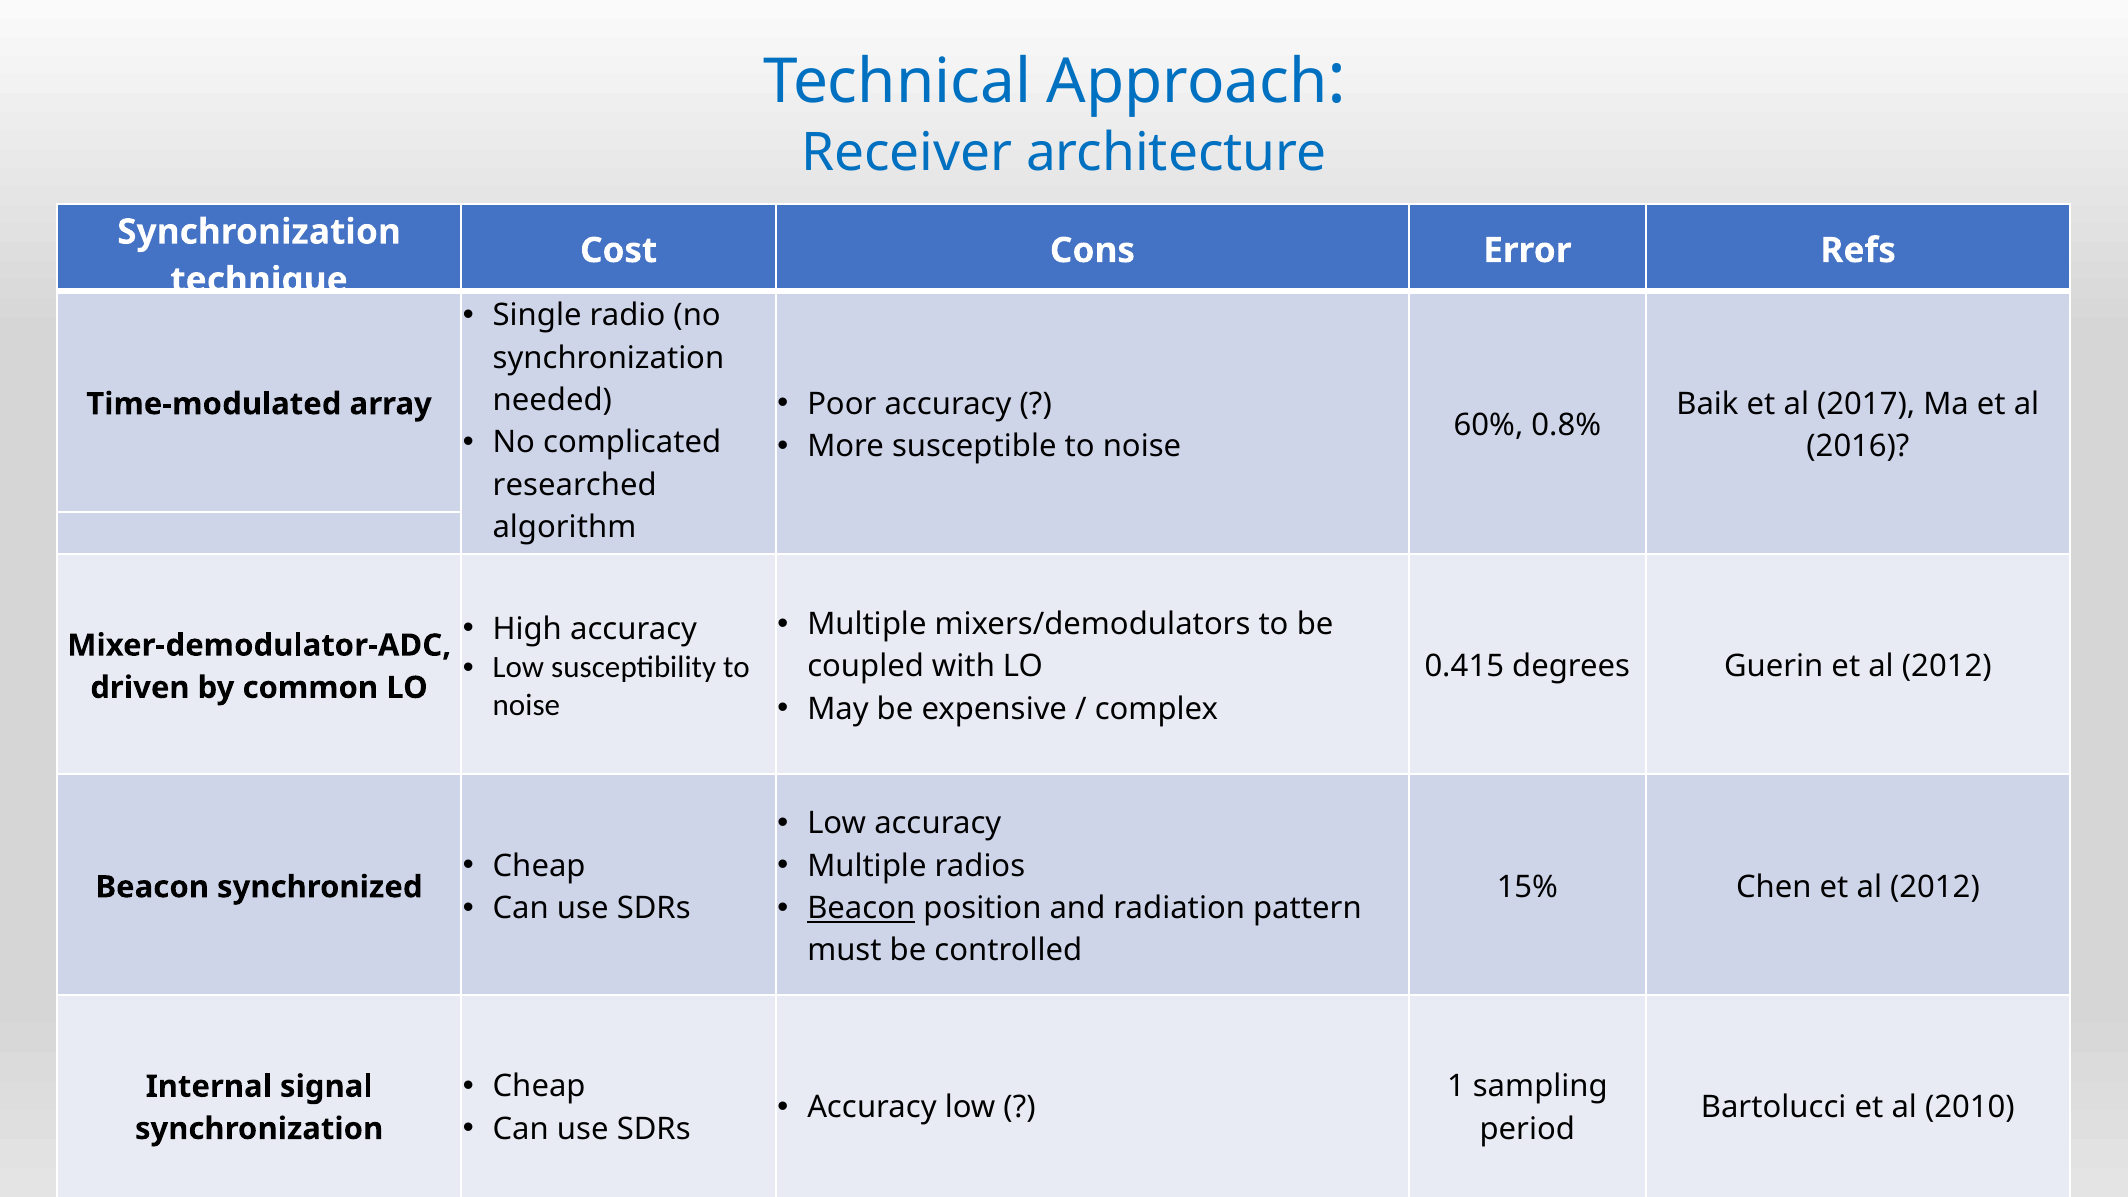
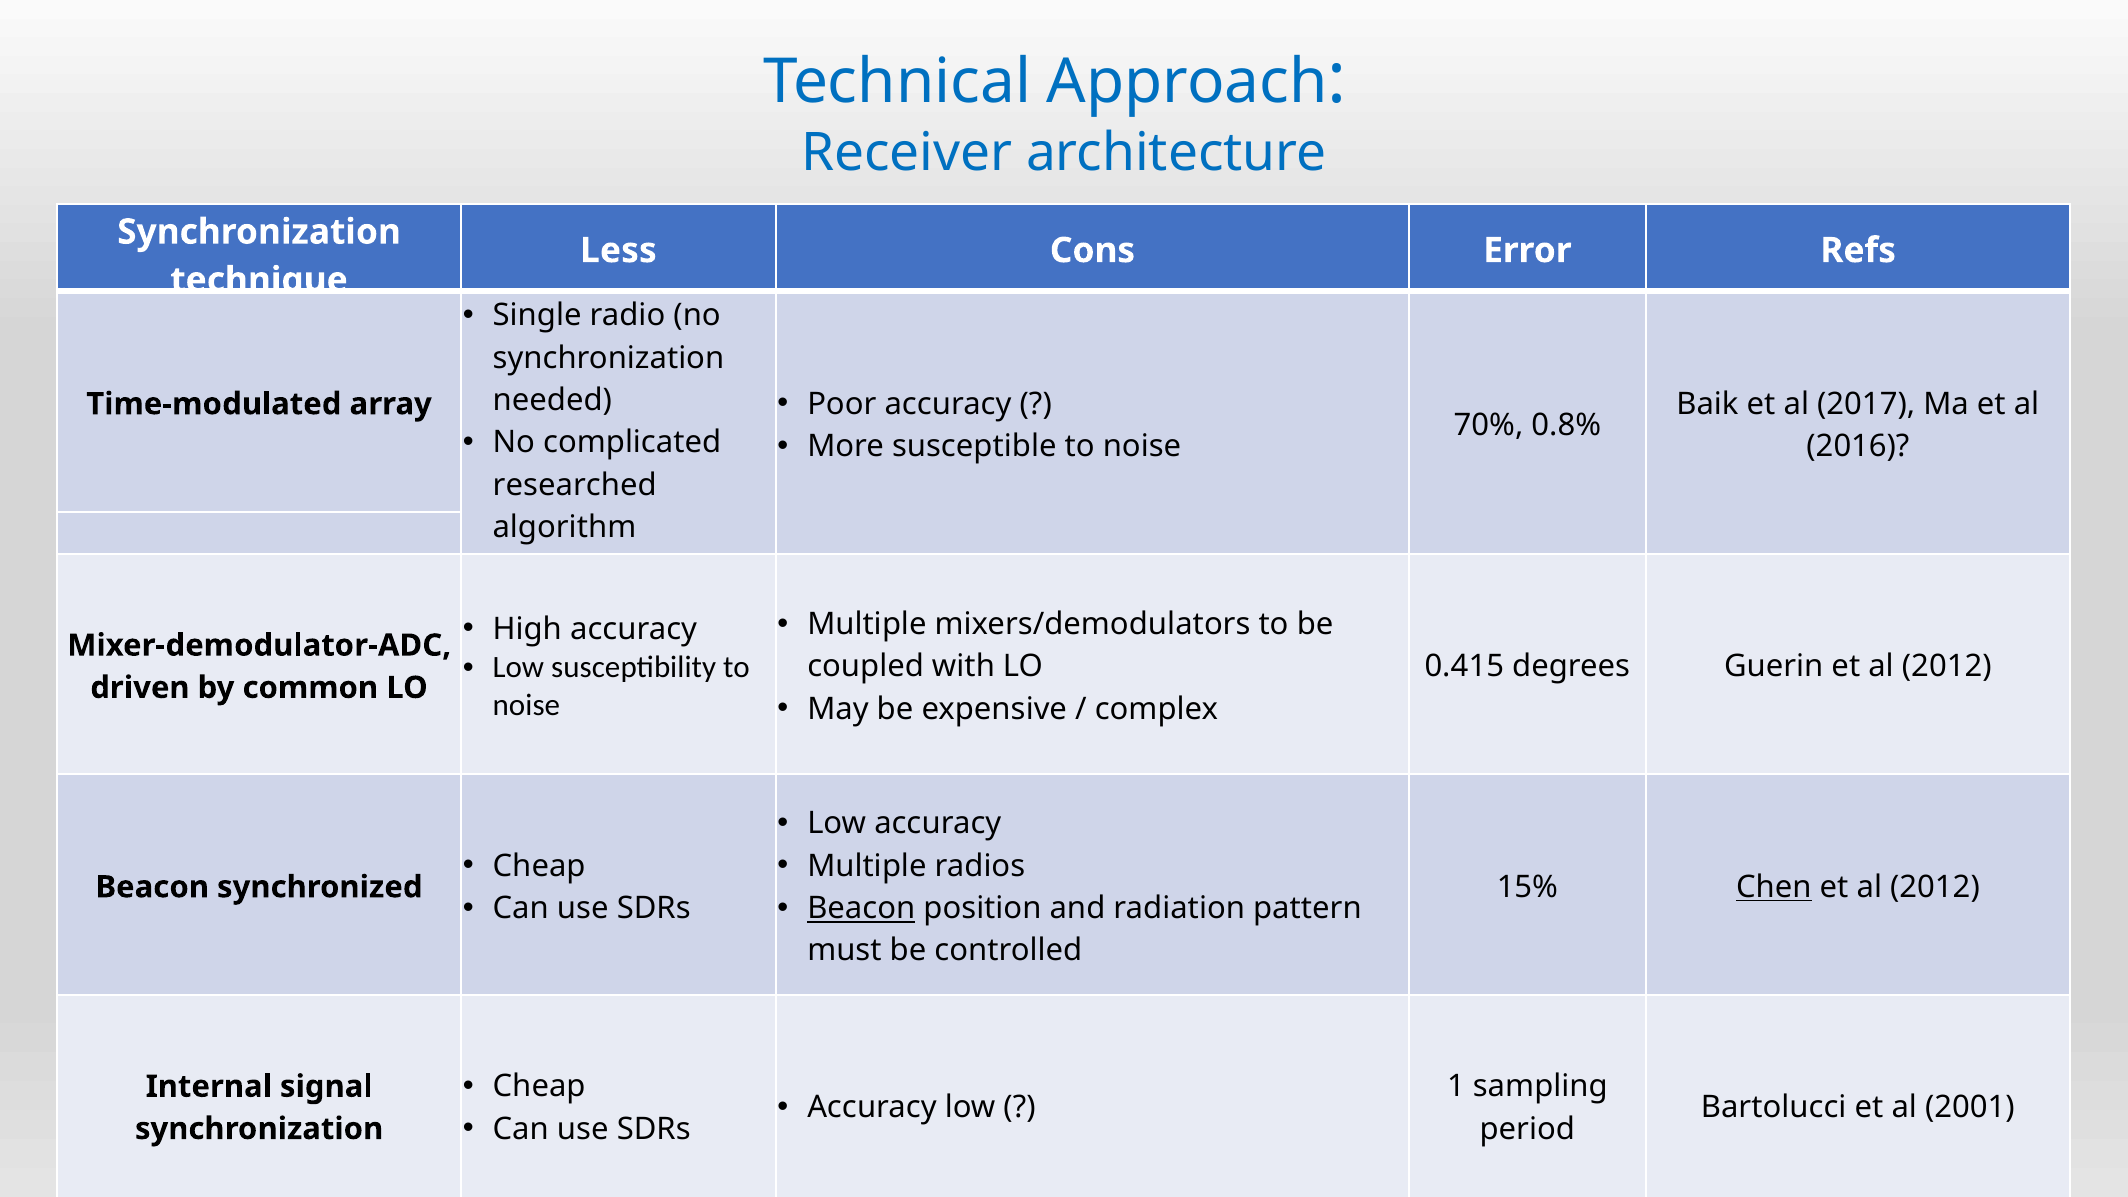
Cost at (619, 251): Cost -> Less
60%: 60% -> 70%
Chen underline: none -> present
2010: 2010 -> 2001
